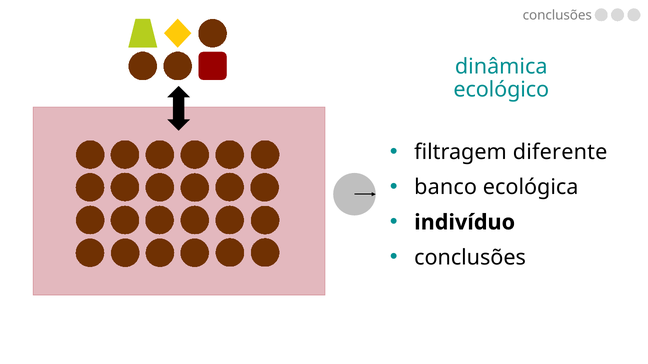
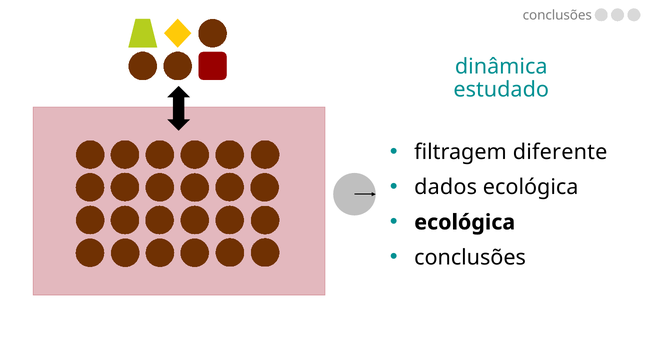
ecológico: ecológico -> estudado
banco: banco -> dados
indivíduo at (465, 223): indivíduo -> ecológica
